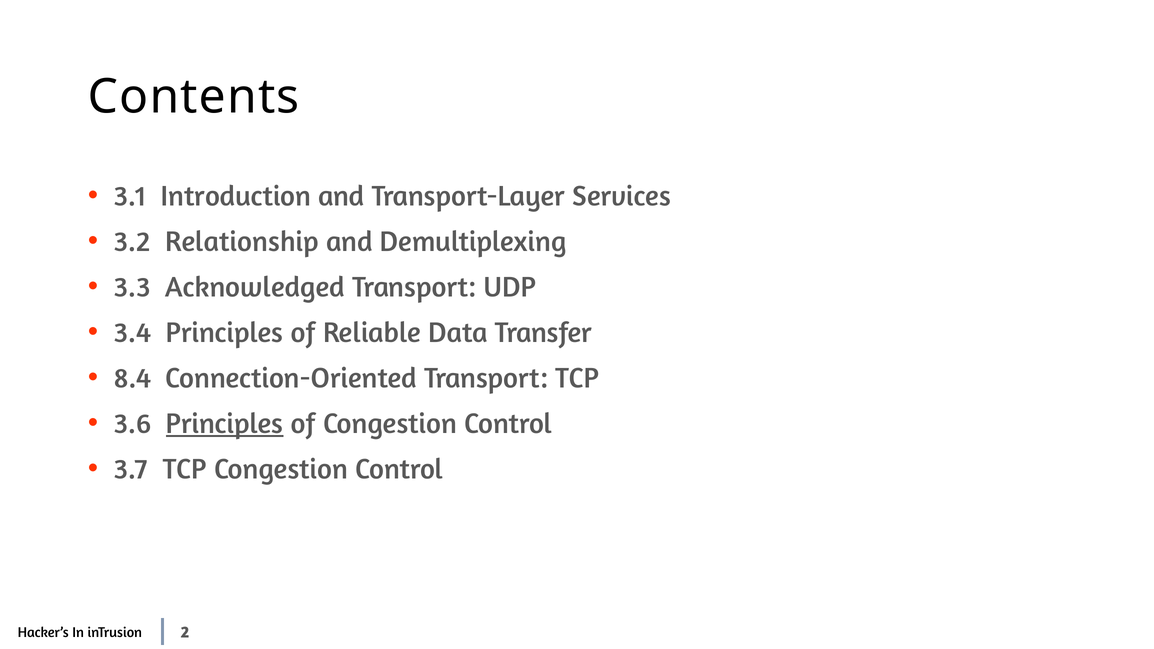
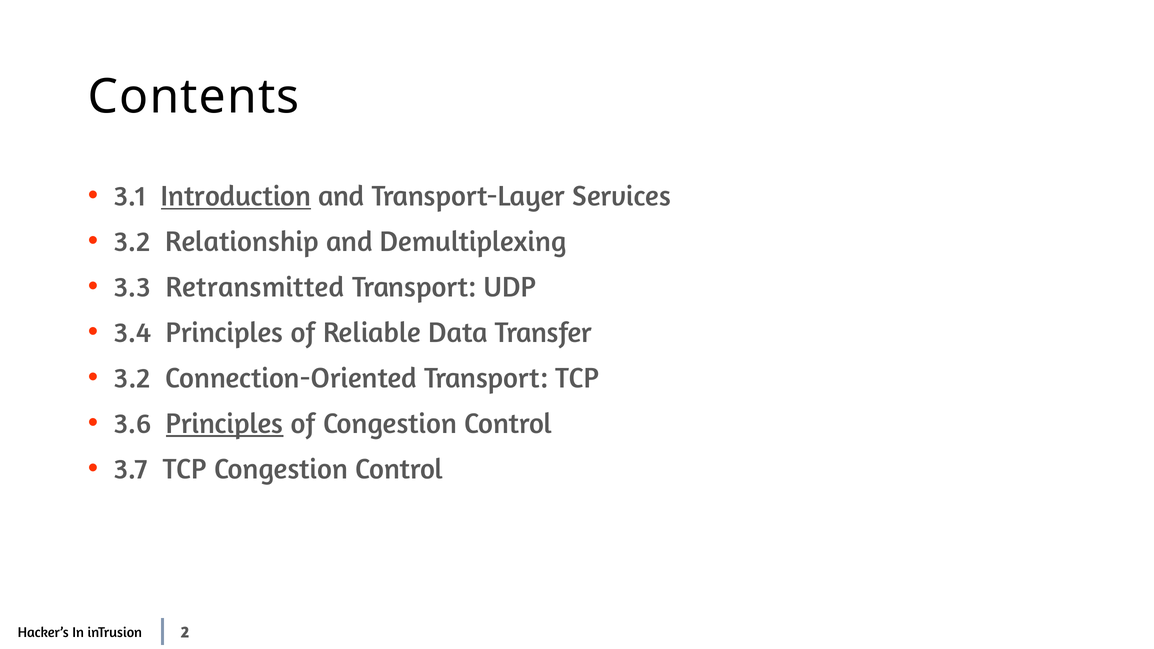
Introduction underline: none -> present
Acknowledged: Acknowledged -> Retransmitted
8.4 at (132, 378): 8.4 -> 3.2
